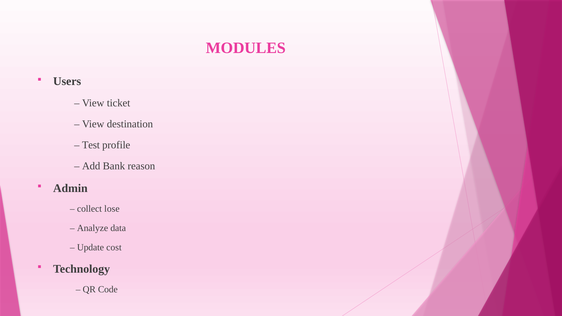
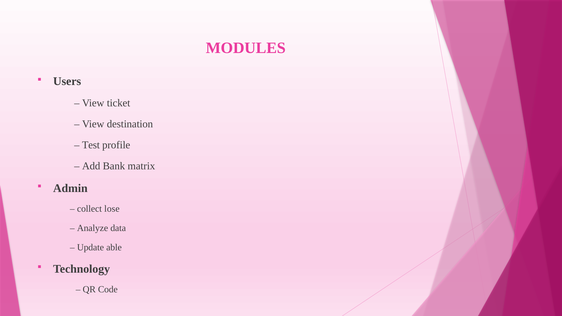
reason: reason -> matrix
cost: cost -> able
